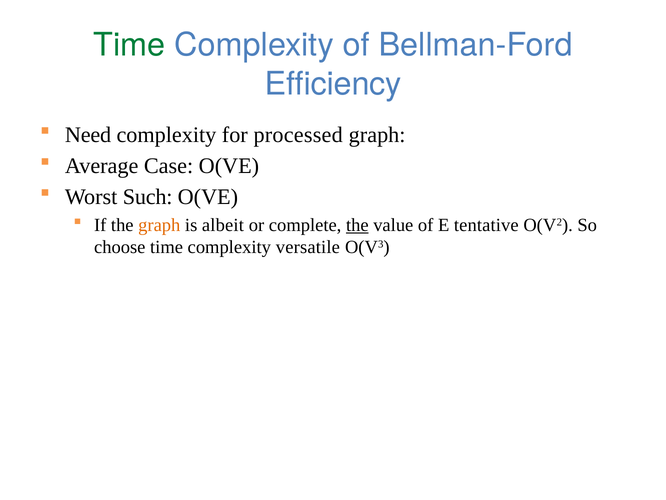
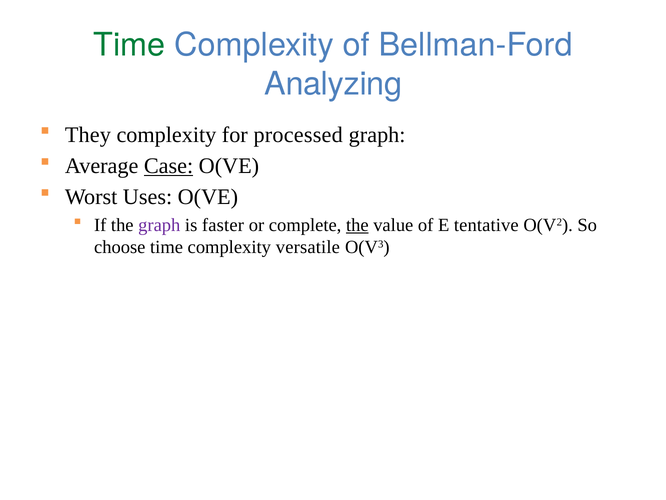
Efficiency: Efficiency -> Analyzing
Need: Need -> They
Case underline: none -> present
Such: Such -> Uses
graph at (159, 225) colour: orange -> purple
albeit: albeit -> faster
